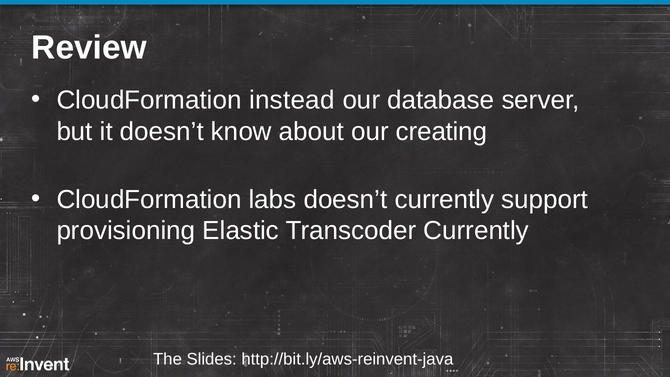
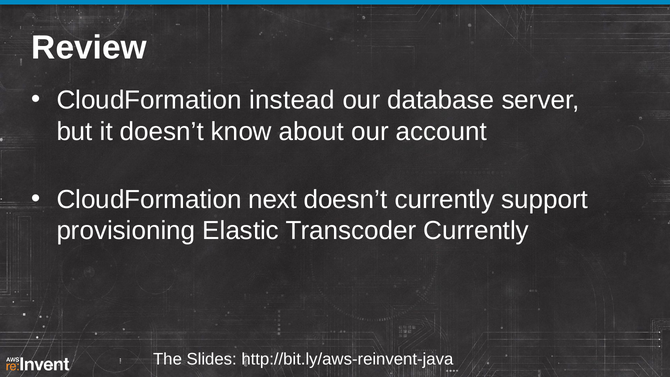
creating: creating -> account
labs: labs -> next
